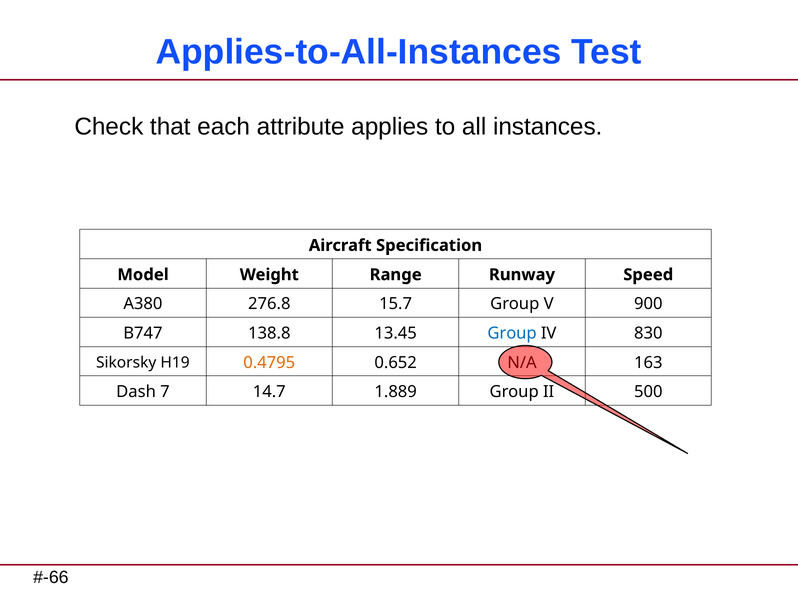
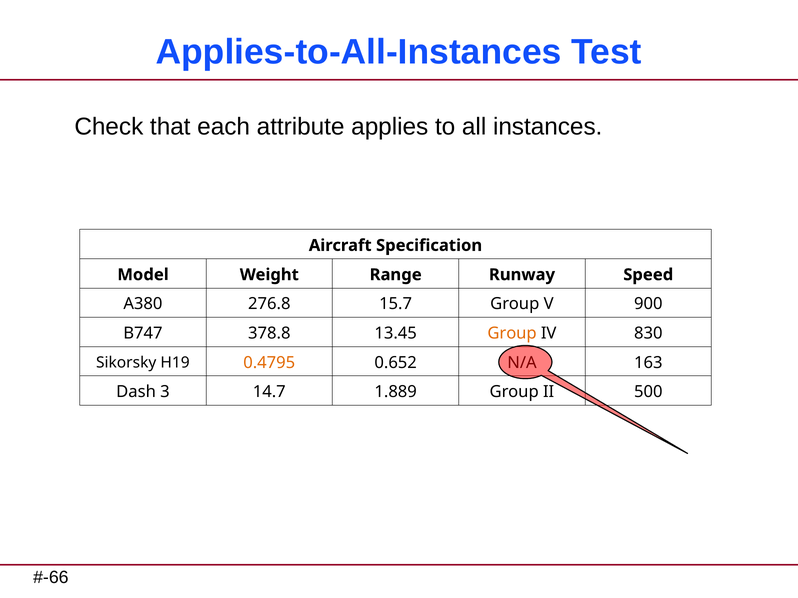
138.8: 138.8 -> 378.8
Group at (512, 334) colour: blue -> orange
7: 7 -> 3
